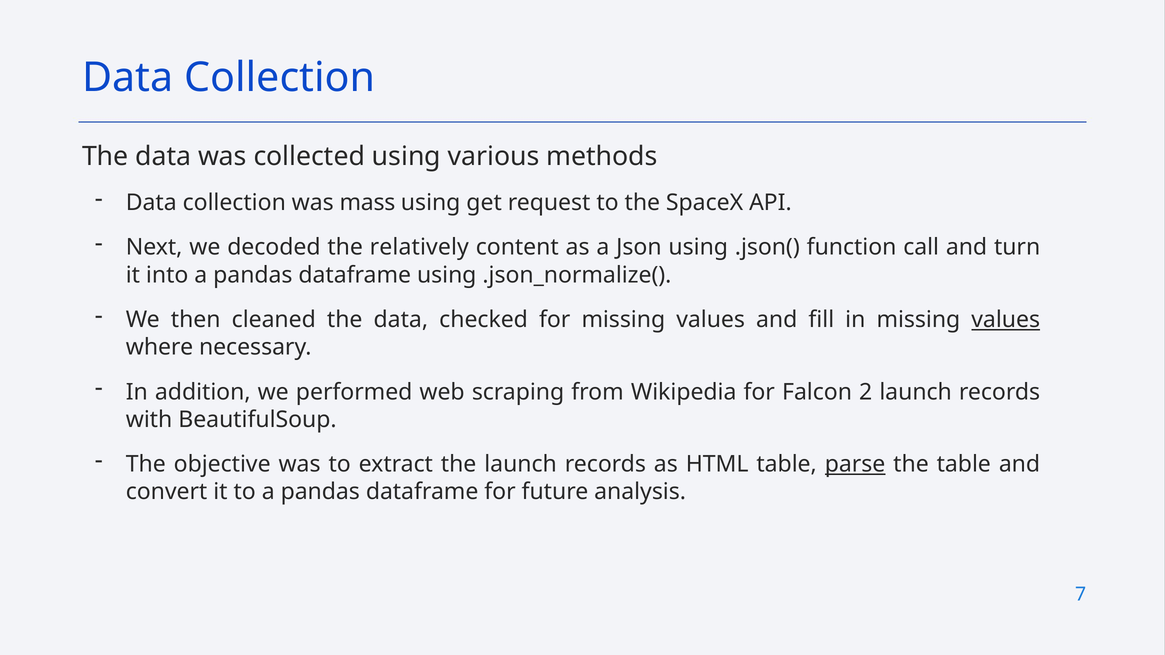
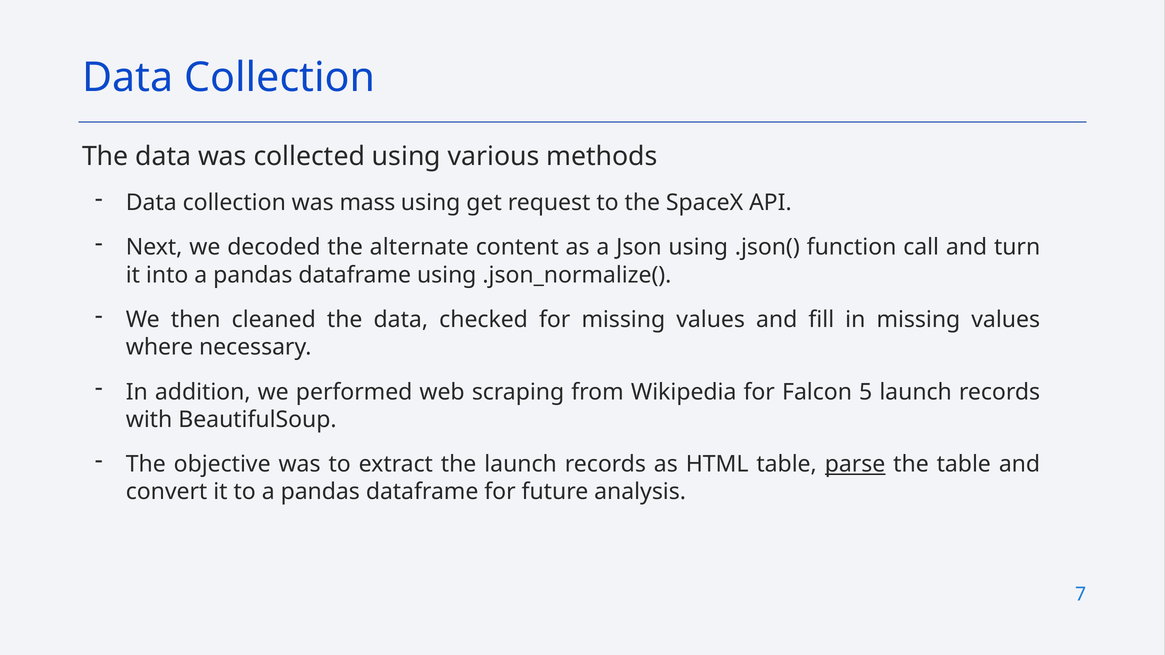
relatively: relatively -> alternate
values at (1006, 320) underline: present -> none
2: 2 -> 5
